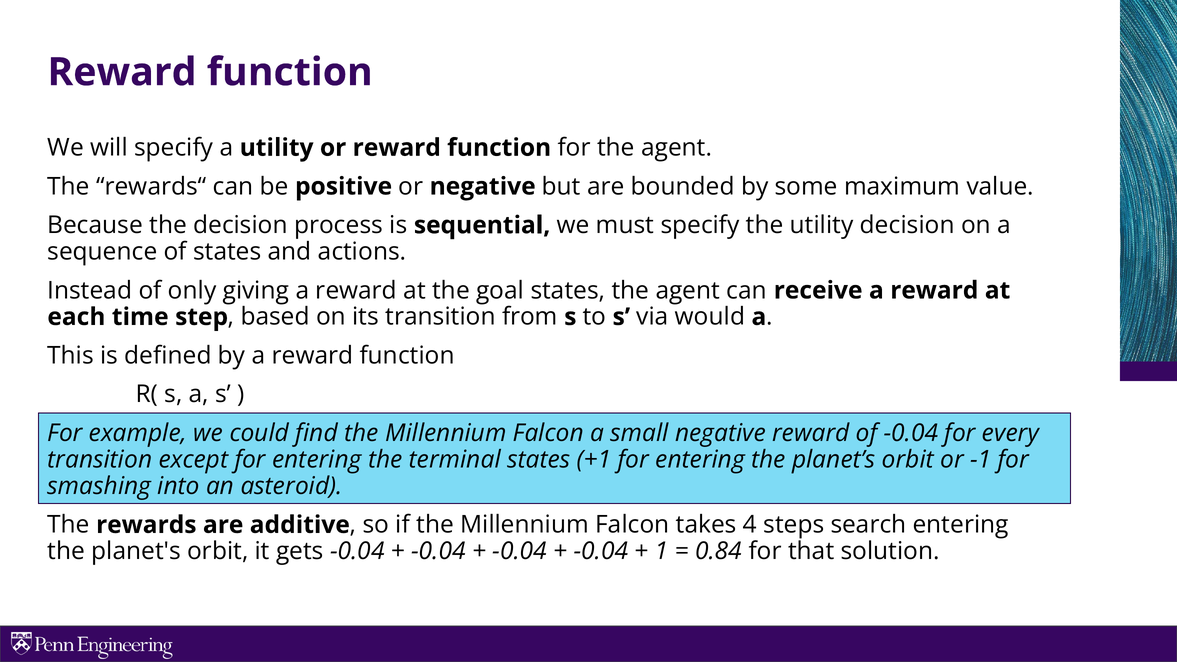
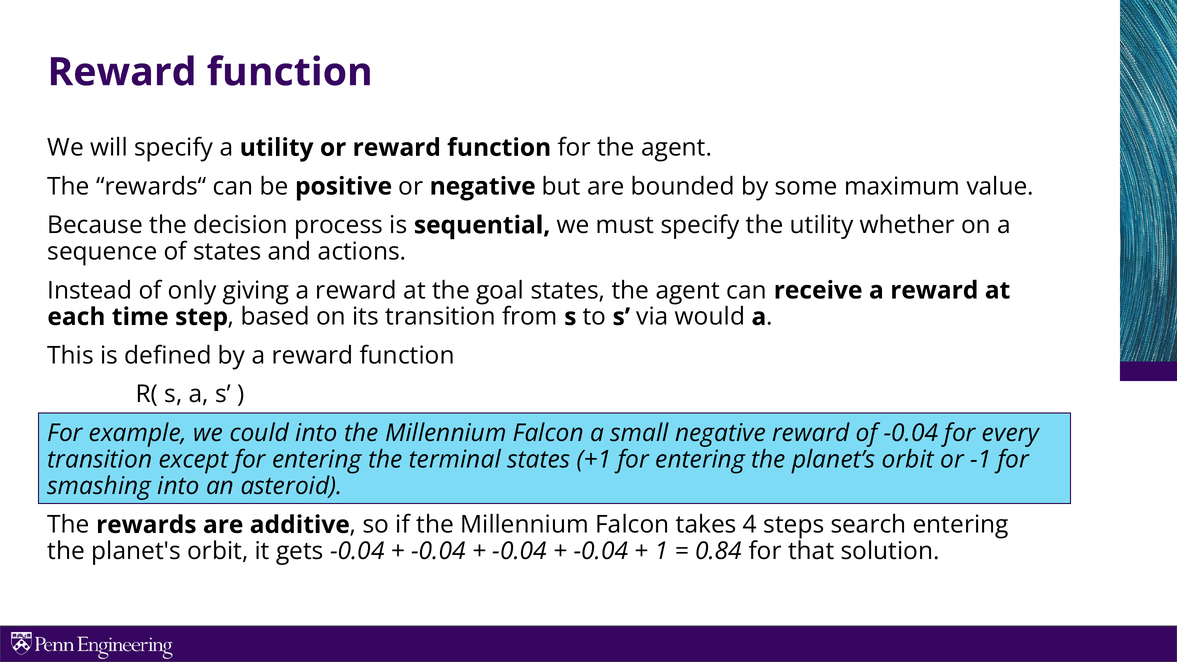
utility decision: decision -> whether
could find: find -> into
